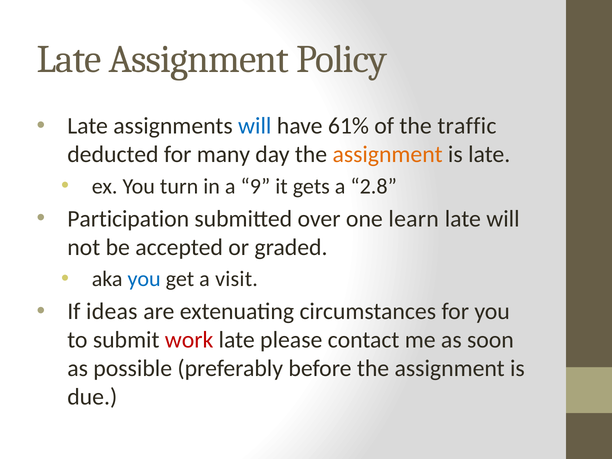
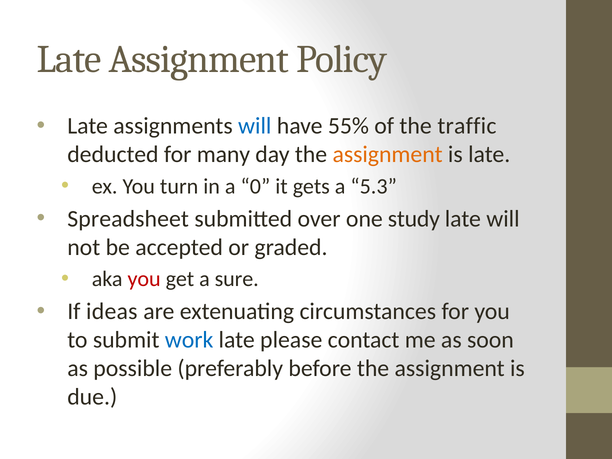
61%: 61% -> 55%
9: 9 -> 0
2.8: 2.8 -> 5.3
Participation: Participation -> Spreadsheet
learn: learn -> study
you at (144, 279) colour: blue -> red
visit: visit -> sure
work colour: red -> blue
